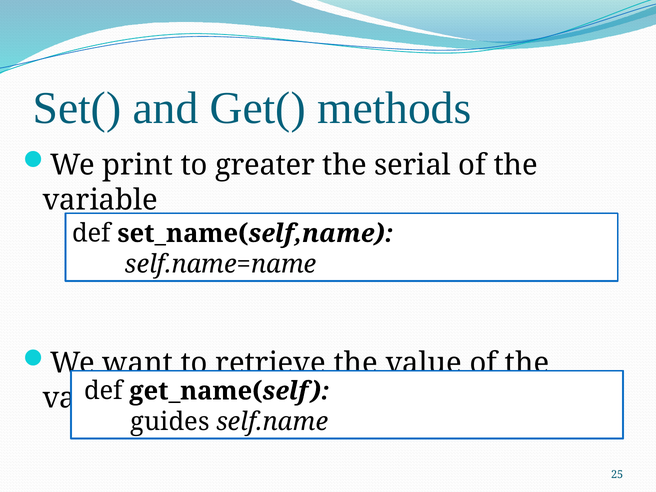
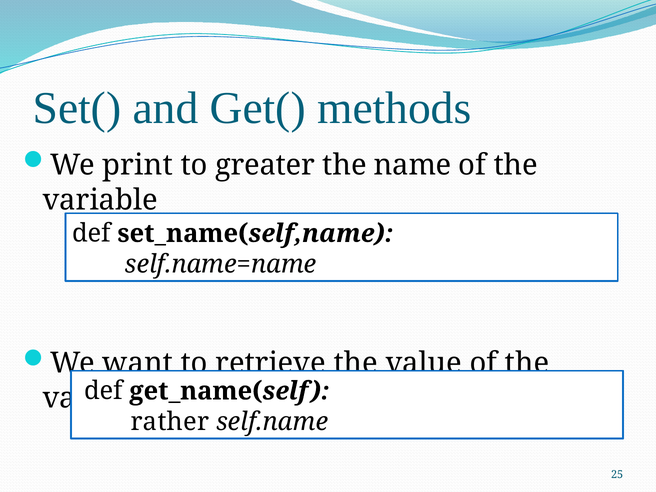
serial: serial -> name
guides: guides -> rather
